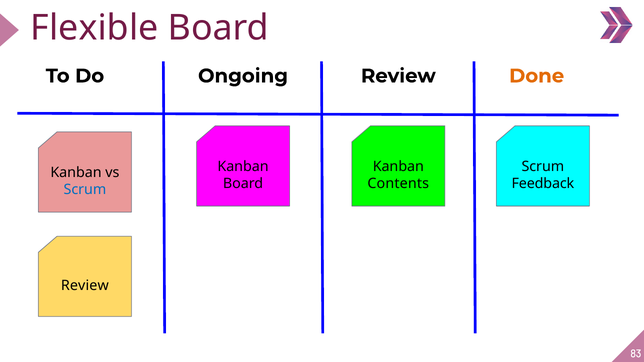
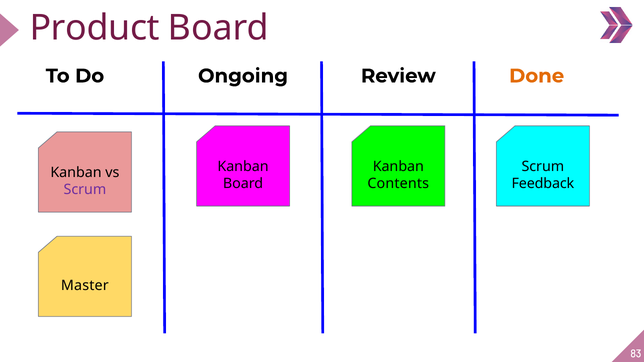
Flexible: Flexible -> Product
Scrum at (85, 190) colour: blue -> purple
Review at (85, 286): Review -> Master
